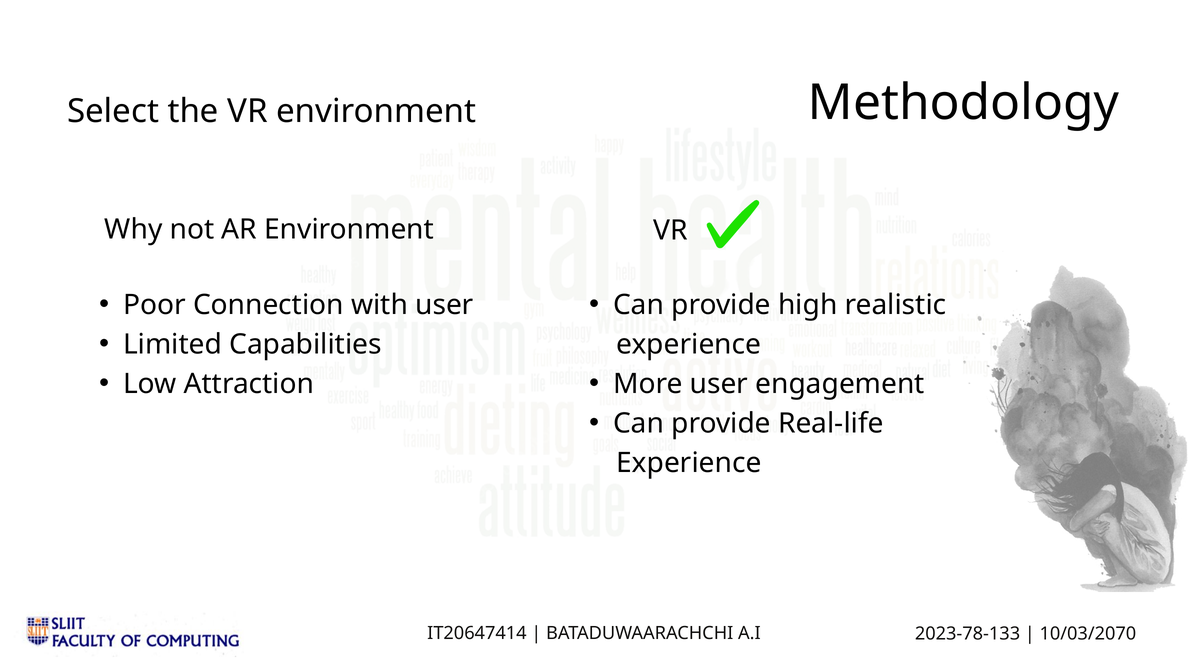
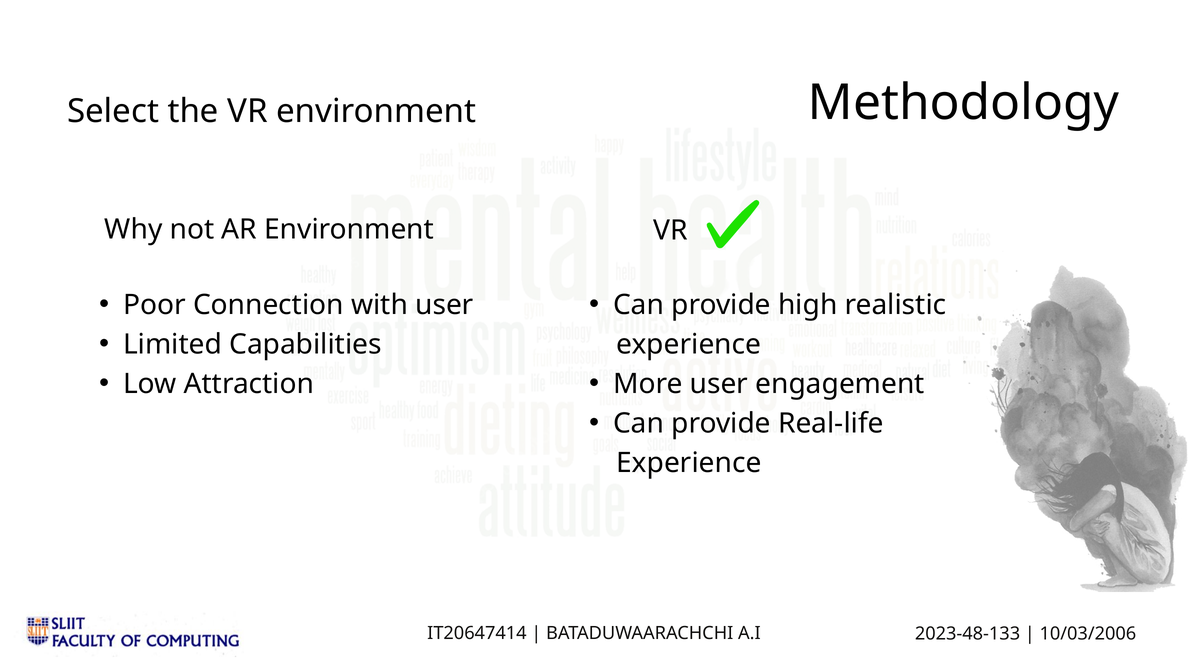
2023-78-133: 2023-78-133 -> 2023-48-133
10/03/2070: 10/03/2070 -> 10/03/2006
